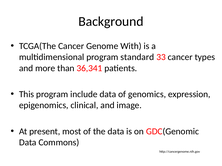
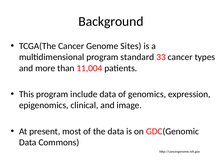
With: With -> Sites
36,341: 36,341 -> 11,004
